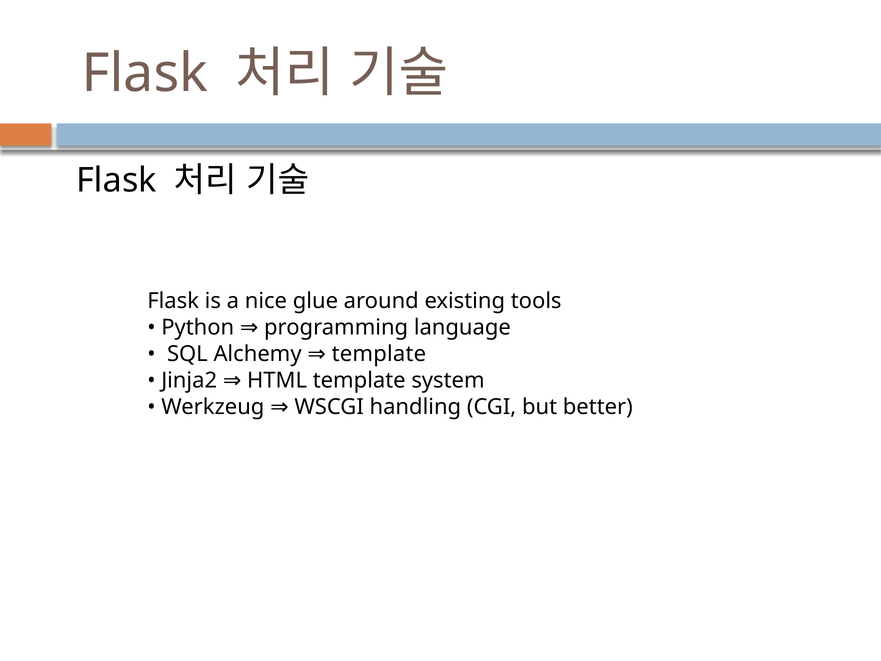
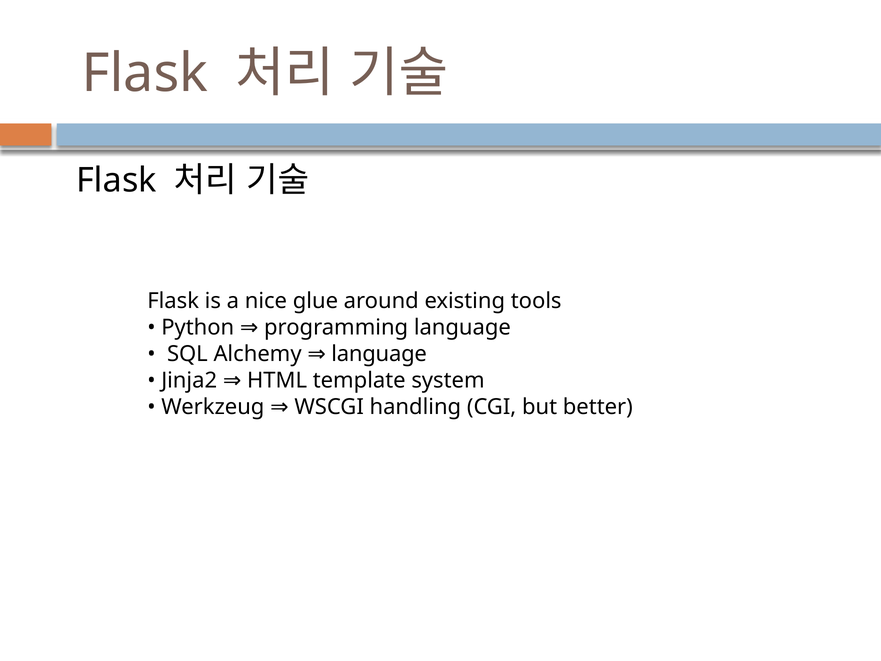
Alchemy template: template -> language
